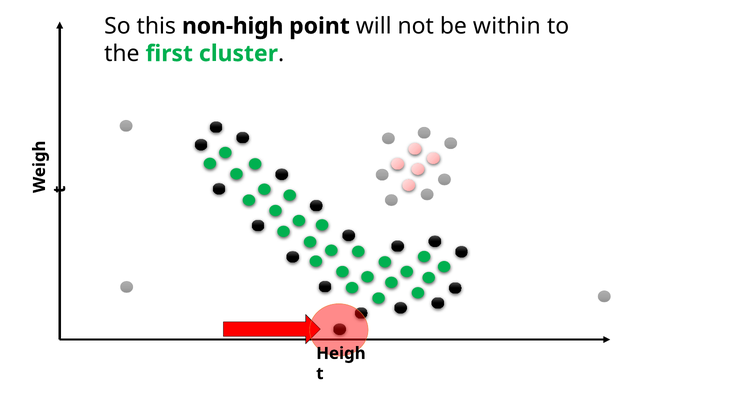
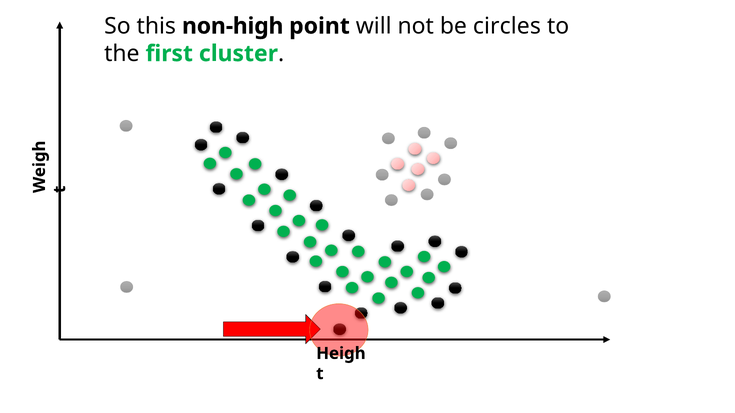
within: within -> circles
